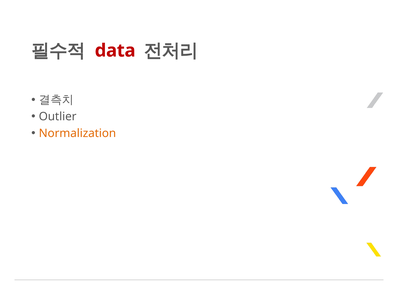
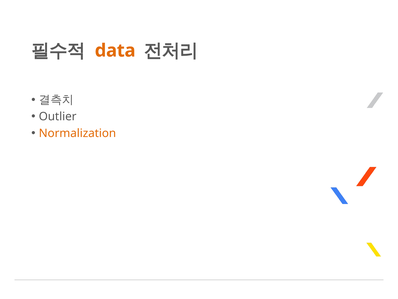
data colour: red -> orange
